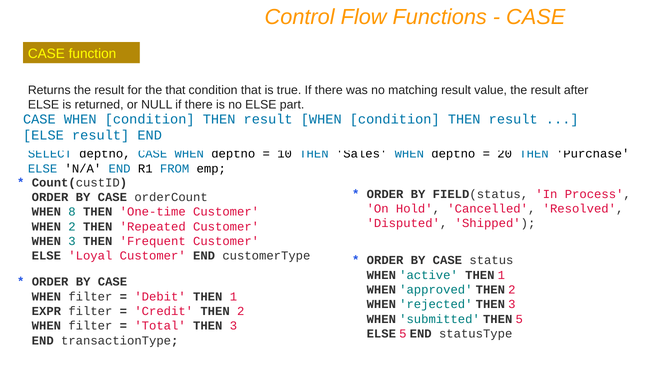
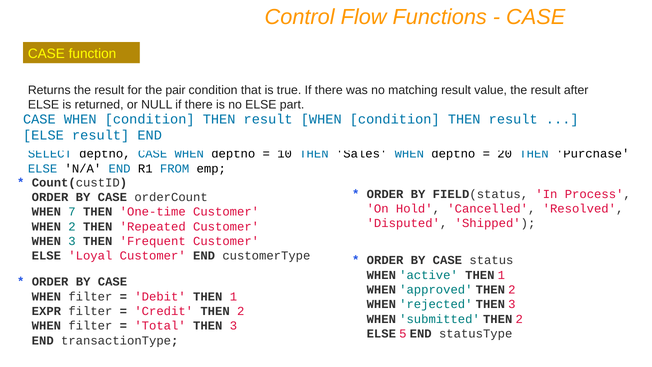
the that: that -> pair
8: 8 -> 7
submitted THEN 5: 5 -> 2
